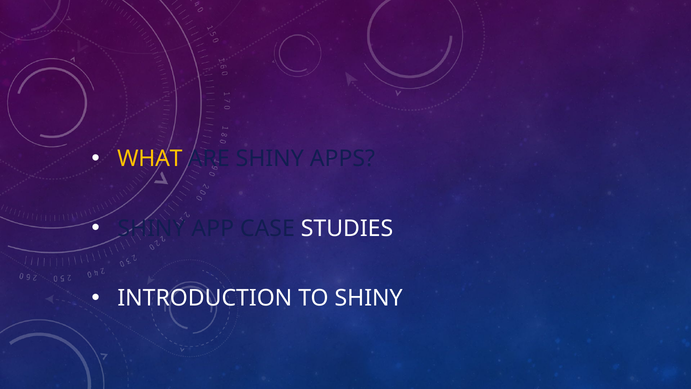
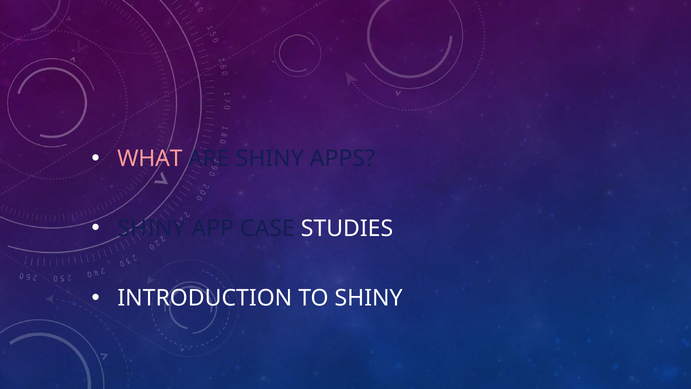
WHAT colour: yellow -> pink
